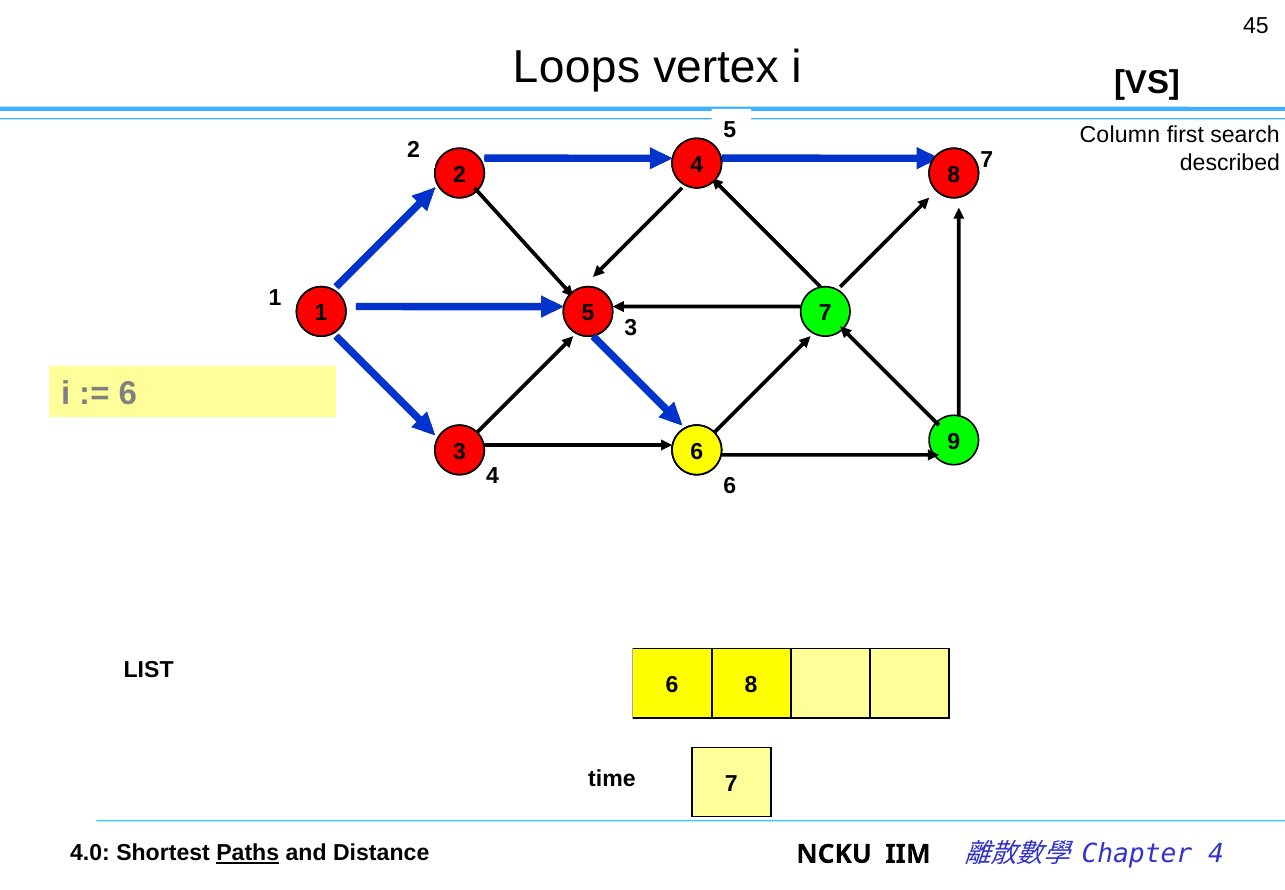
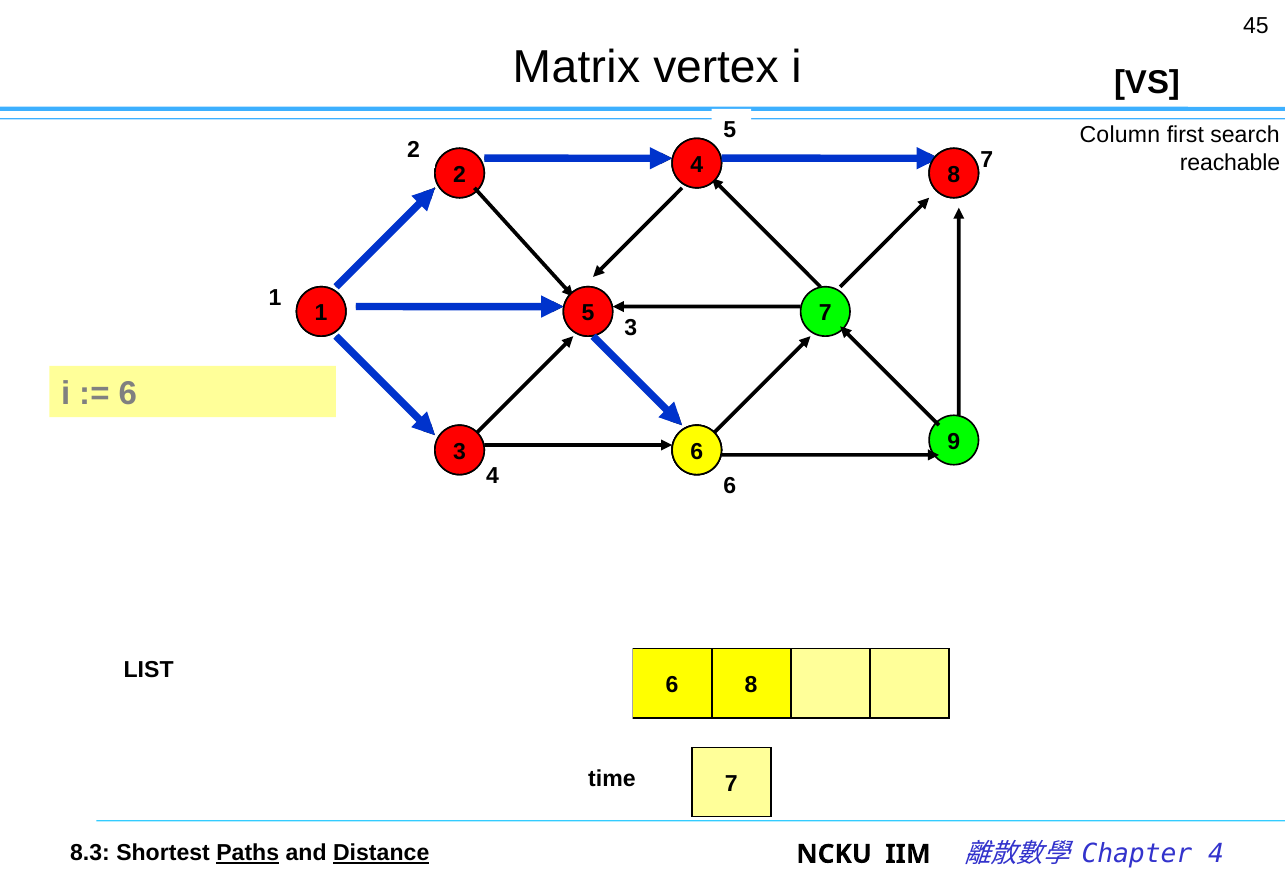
Loops: Loops -> Matrix
described: described -> reachable
4.0: 4.0 -> 8.3
Distance underline: none -> present
